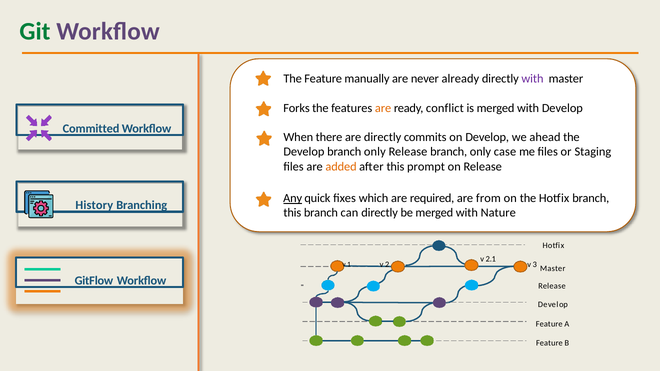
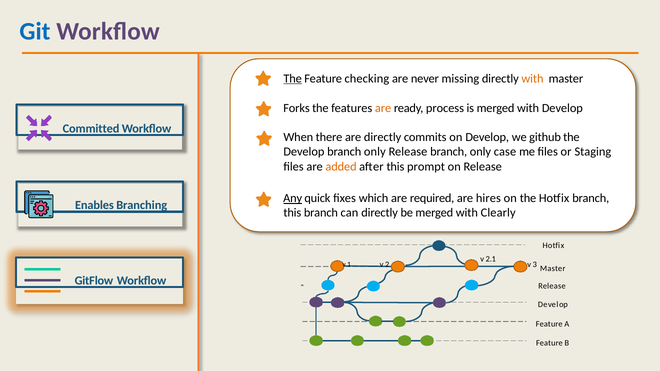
Git colour: green -> blue
The at (293, 79) underline: none -> present
manually: manually -> checking
already: already -> missing
with at (532, 79) colour: purple -> orange
conflict: conflict -> process
ahead: ahead -> github
from: from -> hires
History: History -> Enables
Nature: Nature -> Clearly
